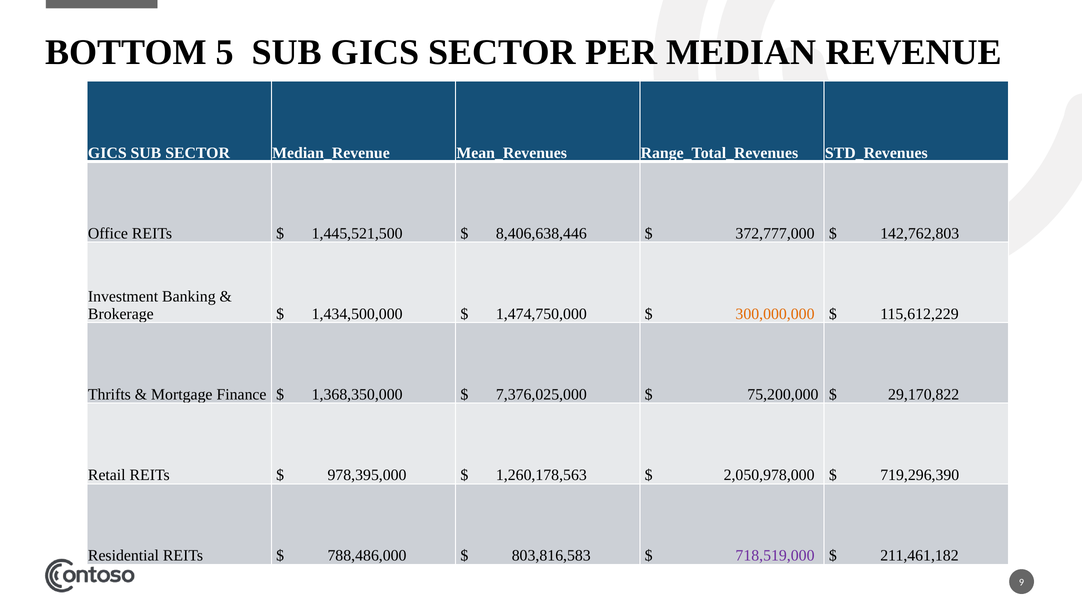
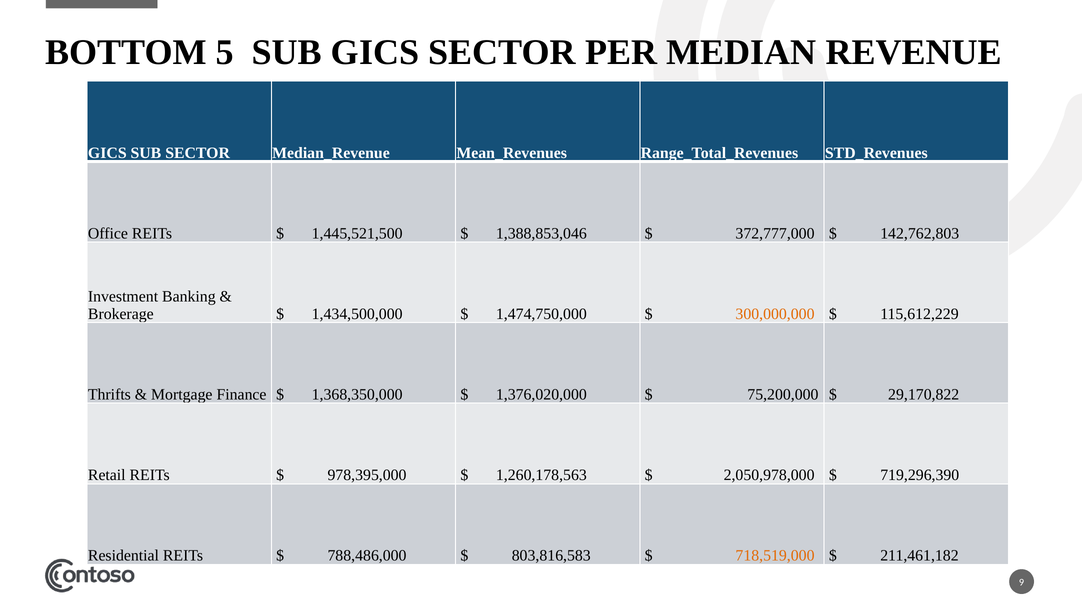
8,406,638,446: 8,406,638,446 -> 1,388,853,046
7,376,025,000: 7,376,025,000 -> 1,376,020,000
718,519,000 colour: purple -> orange
